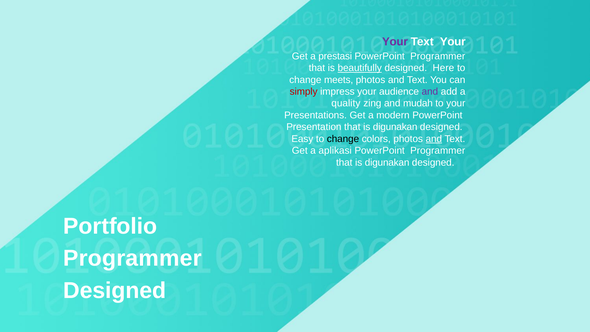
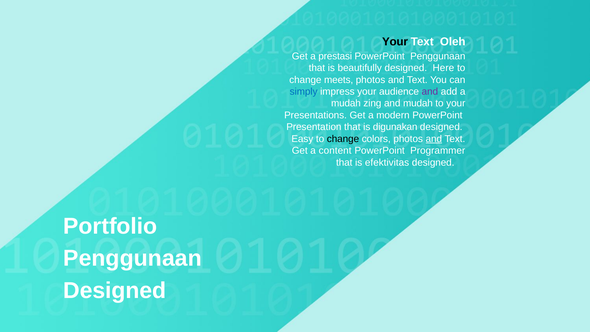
Your at (395, 42) colour: purple -> black
Text Your: Your -> Oleh
Programmer at (438, 56): Programmer -> Penggunaan
beautifully underline: present -> none
simply colour: red -> blue
quality at (346, 103): quality -> mudah
aplikasi: aplikasi -> content
digunakan at (387, 162): digunakan -> efektivitas
Programmer at (132, 258): Programmer -> Penggunaan
